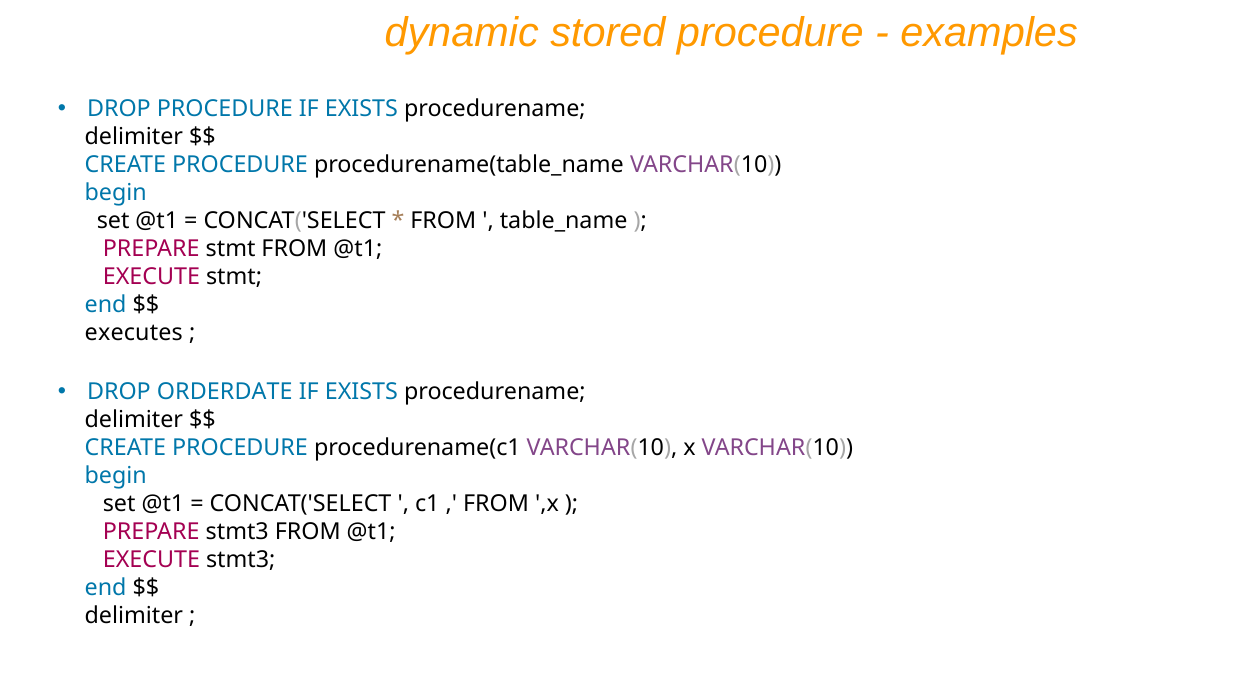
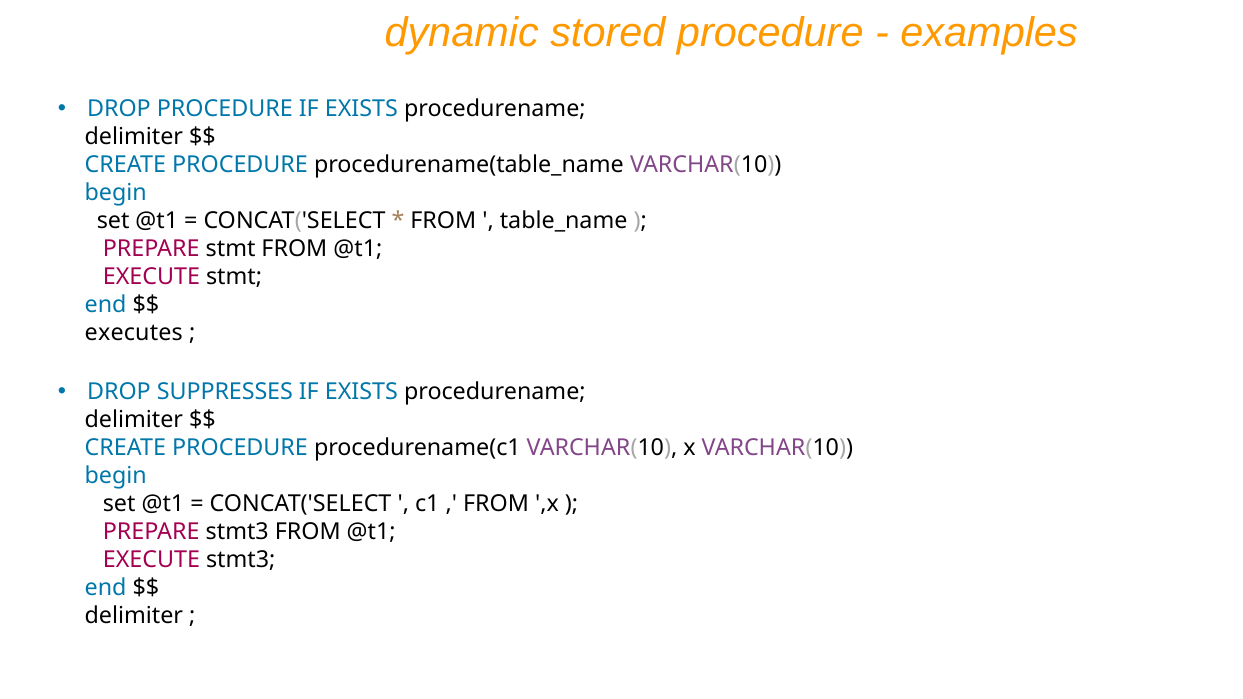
ORDERDATE: ORDERDATE -> SUPPRESSES
